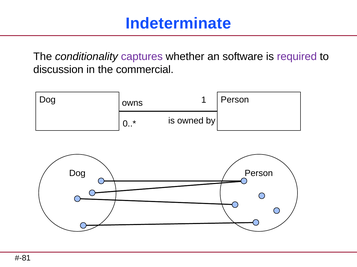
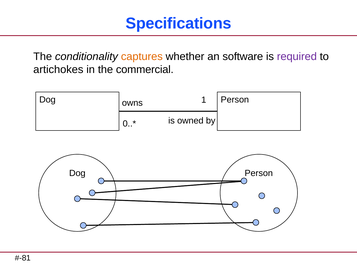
Indeterminate: Indeterminate -> Specifications
captures colour: purple -> orange
discussion: discussion -> artichokes
